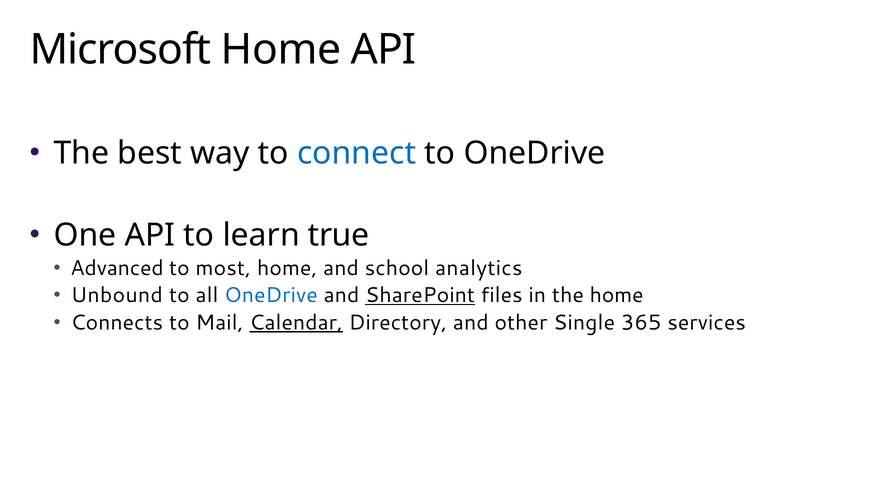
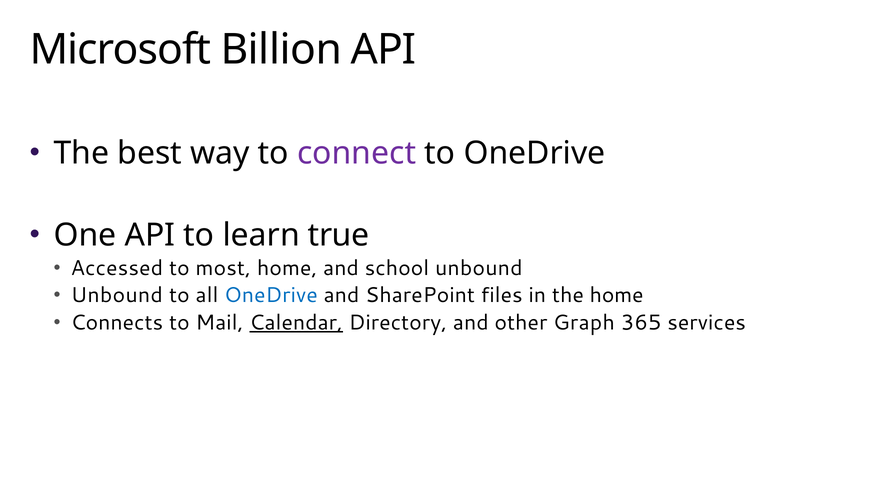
Microsoft Home: Home -> Billion
connect colour: blue -> purple
Advanced: Advanced -> Accessed
school analytics: analytics -> unbound
SharePoint underline: present -> none
Single: Single -> Graph
